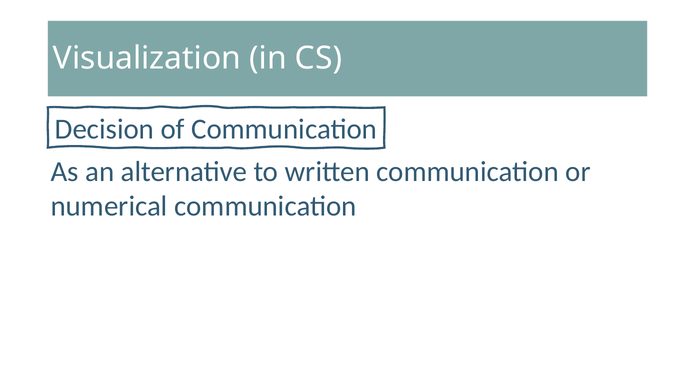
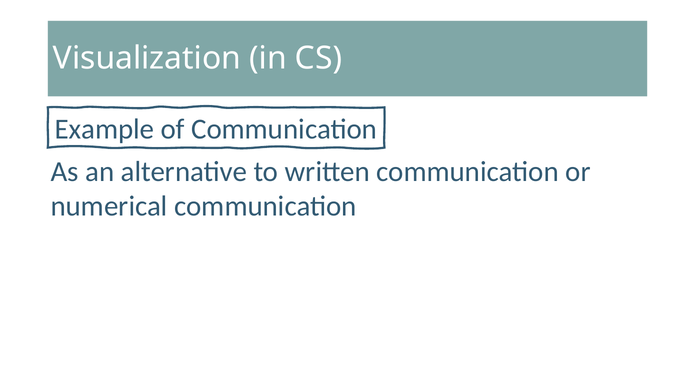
Decision: Decision -> Example
